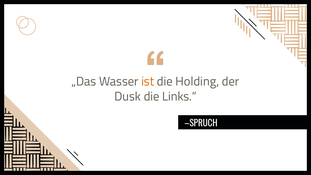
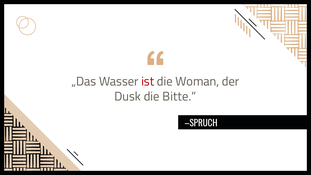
ist colour: orange -> red
Holding: Holding -> Woman
Links.“: Links.“ -> Bitte.“
